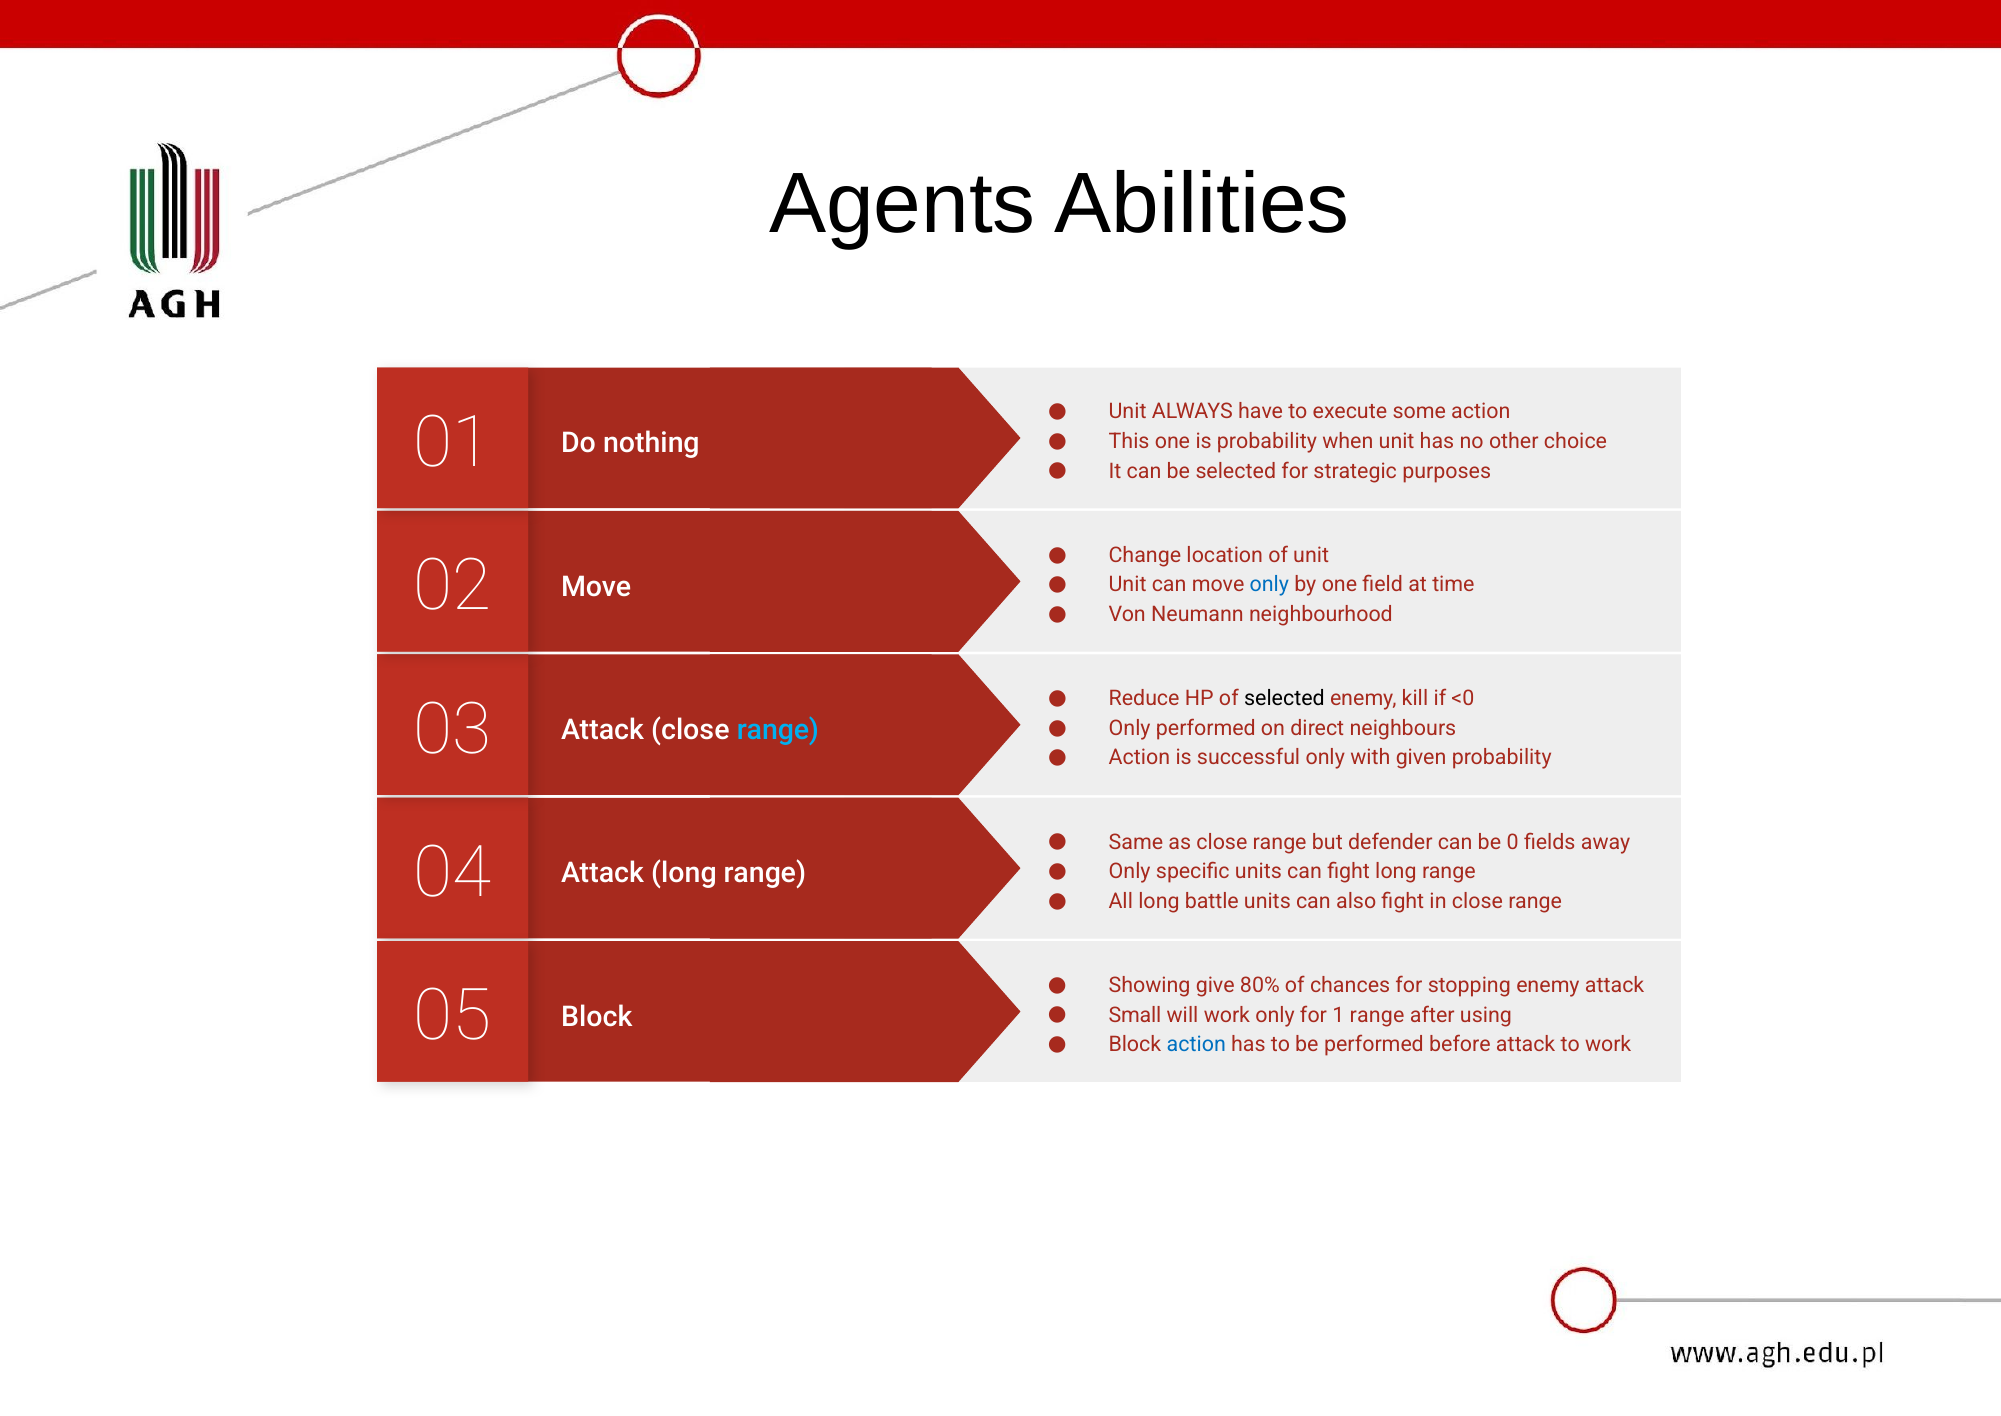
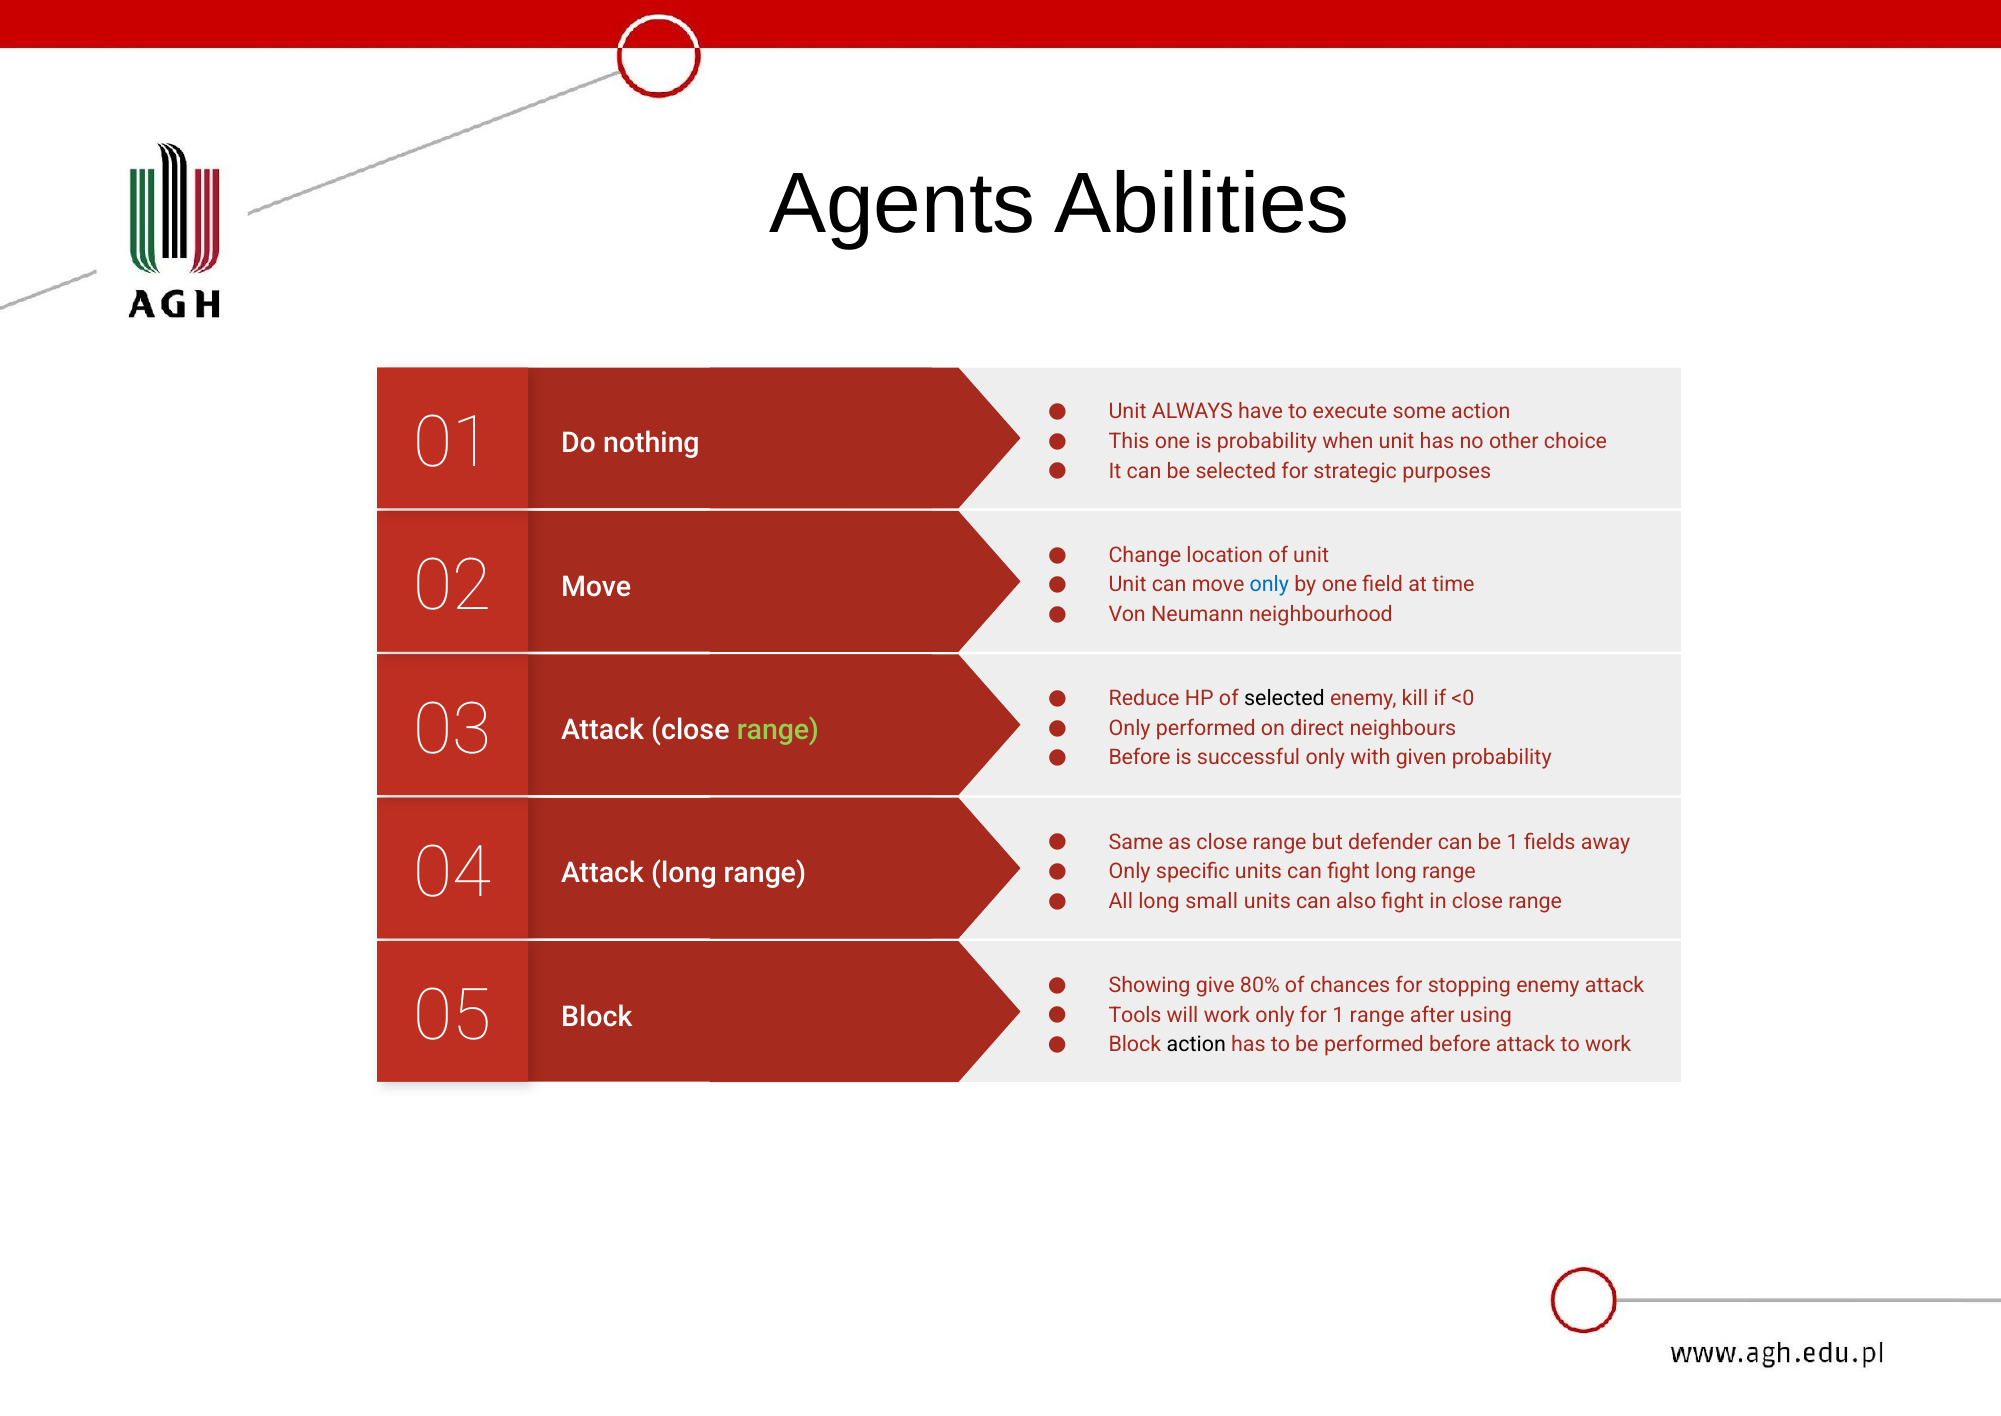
range at (778, 730) colour: light blue -> light green
Action at (1139, 758): Action -> Before
be 0: 0 -> 1
battle: battle -> small
Small: Small -> Tools
action at (1196, 1044) colour: blue -> black
